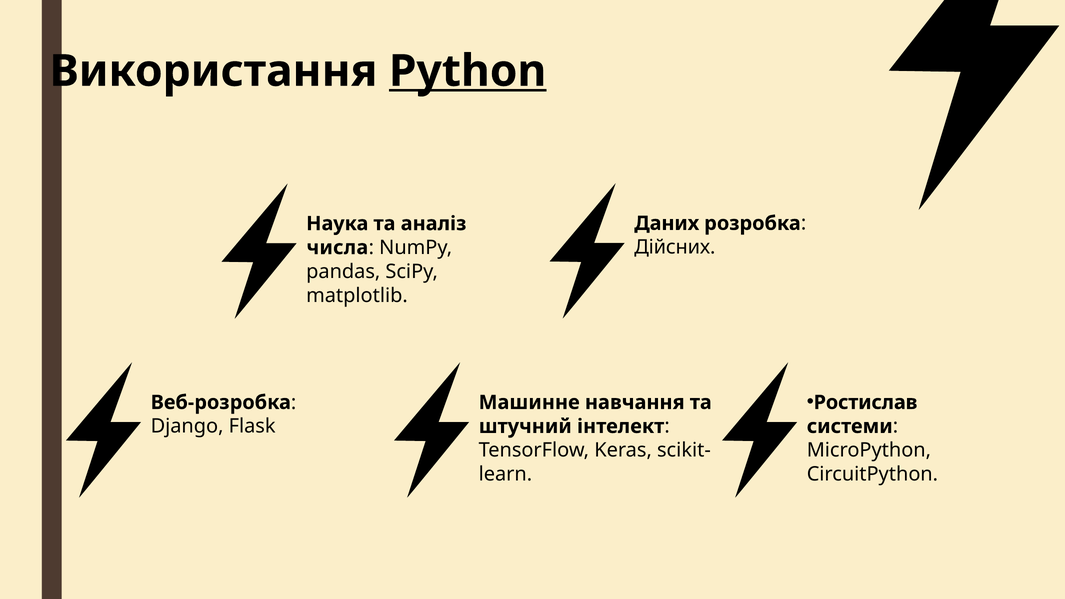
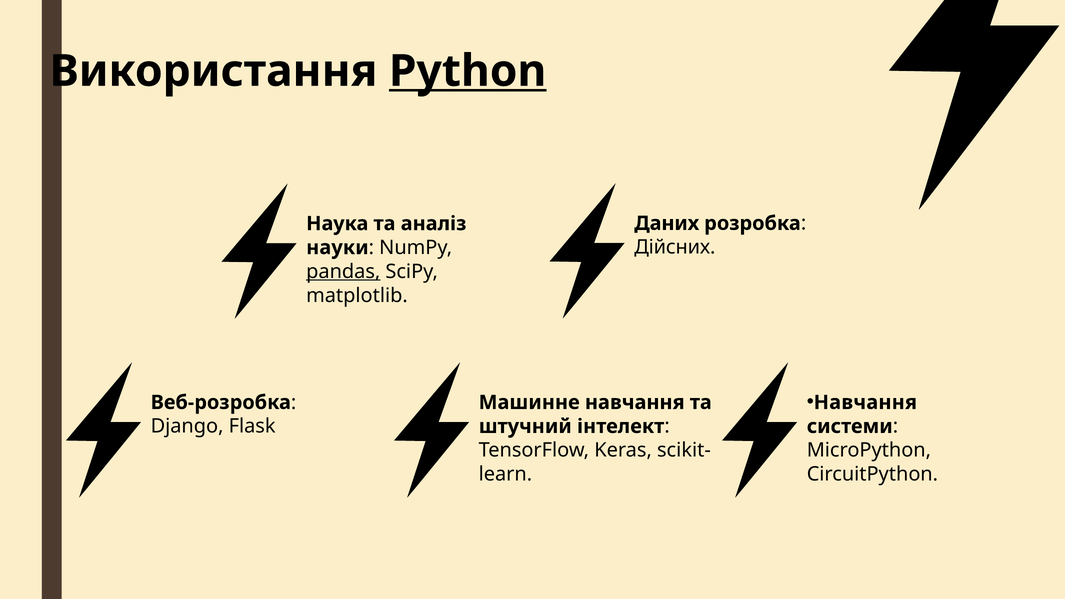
числа: числа -> науки
pandas underline: none -> present
Ростислав at (866, 402): Ростислав -> Навчання
